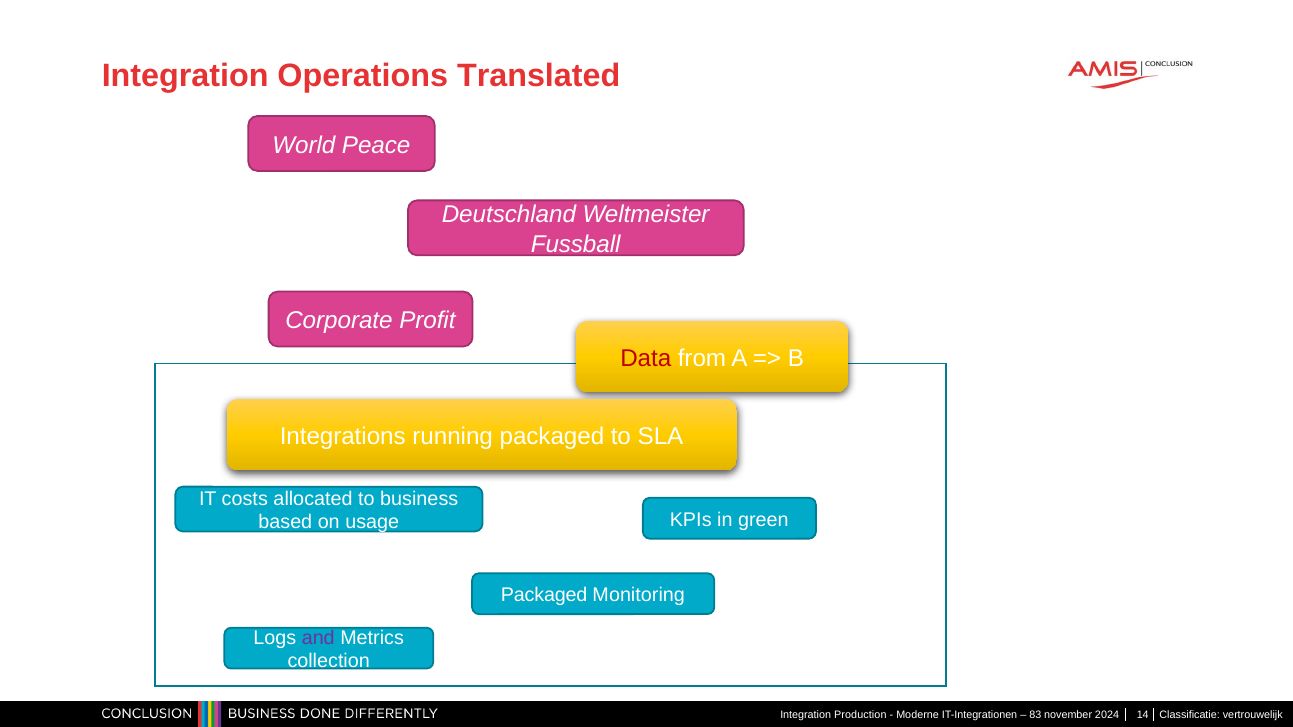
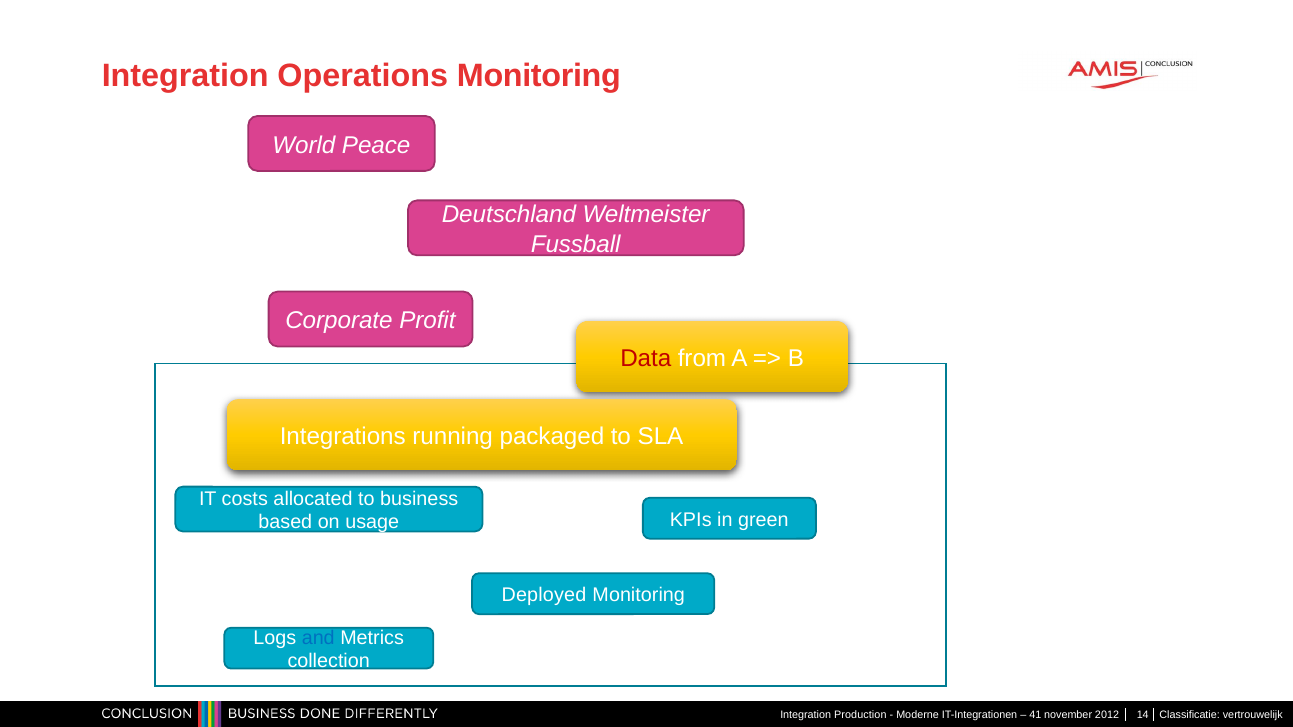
Operations Translated: Translated -> Monitoring
Packaged at (544, 595): Packaged -> Deployed
and colour: purple -> blue
83: 83 -> 41
2024: 2024 -> 2012
